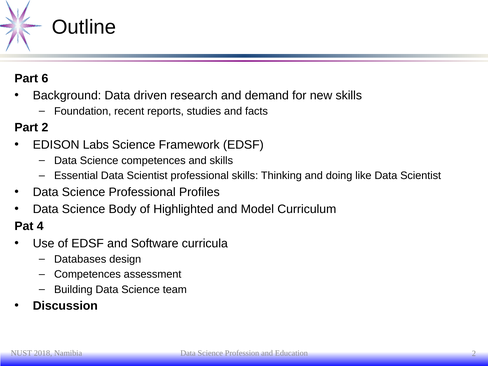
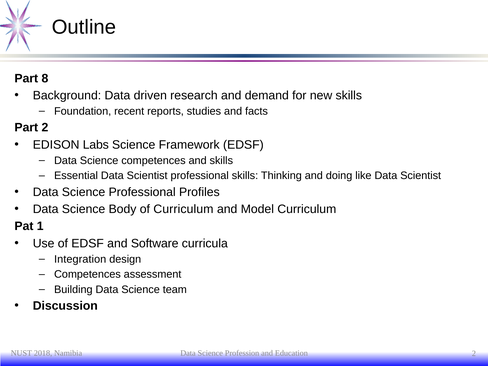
6: 6 -> 8
of Highlighted: Highlighted -> Curriculum
4: 4 -> 1
Databases: Databases -> Integration
